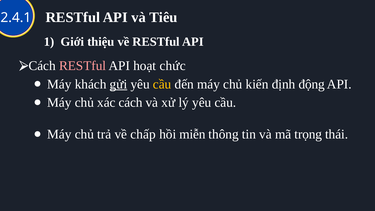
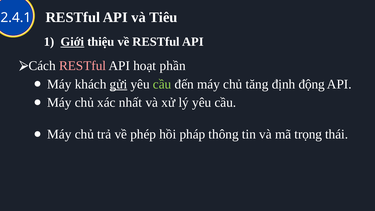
Giới underline: none -> present
chức: chức -> phần
cầu at (162, 84) colour: yellow -> light green
kiến: kiến -> tăng
cách: cách -> nhất
chấp: chấp -> phép
miễn: miễn -> pháp
